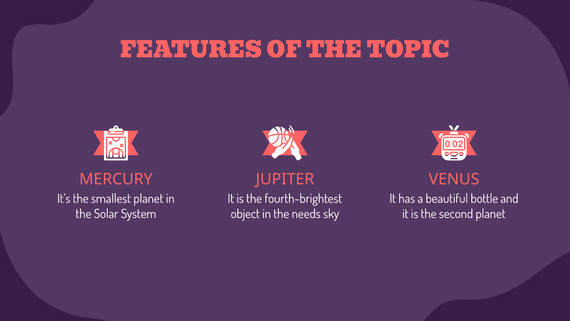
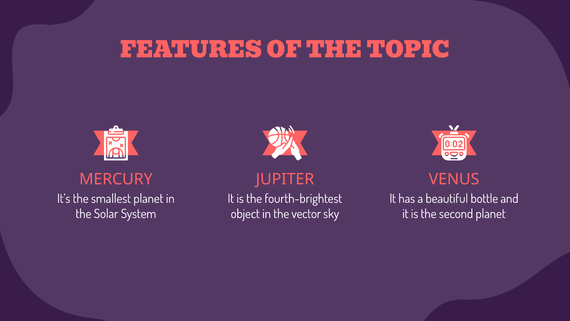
needs: needs -> vector
